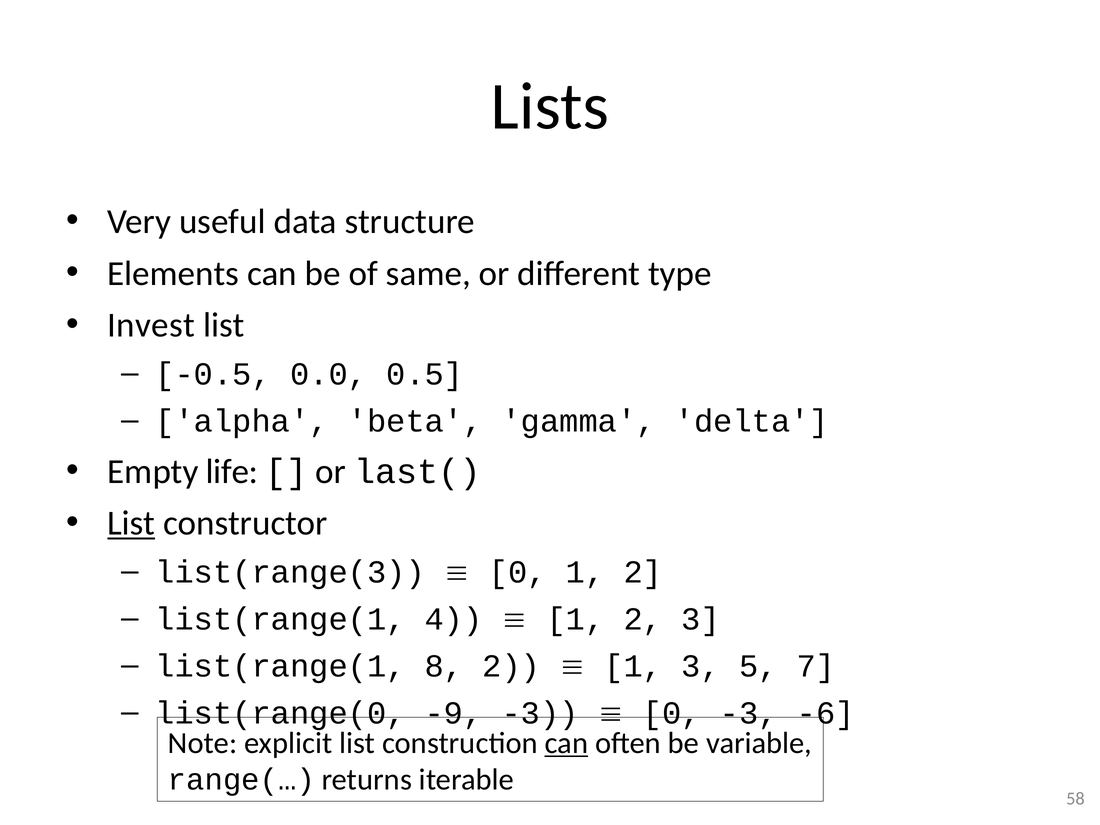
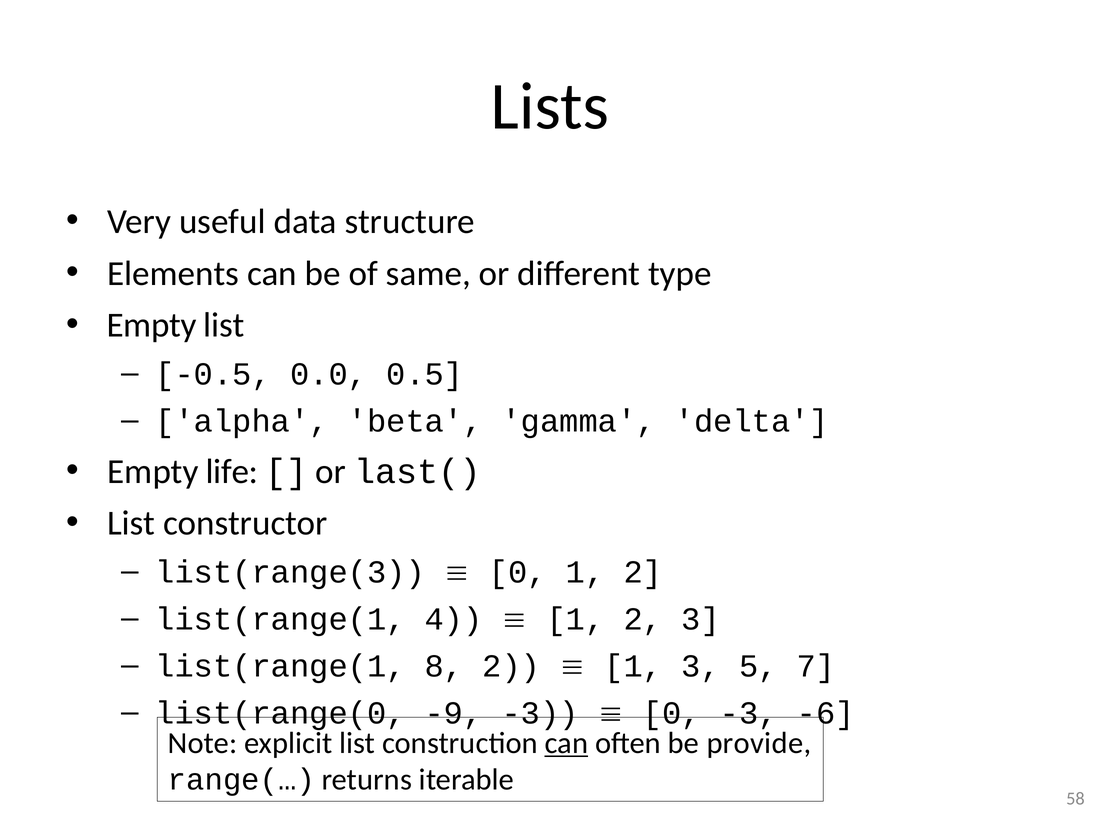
Invest at (151, 325): Invest -> Empty
List at (131, 523) underline: present -> none
variable: variable -> provide
